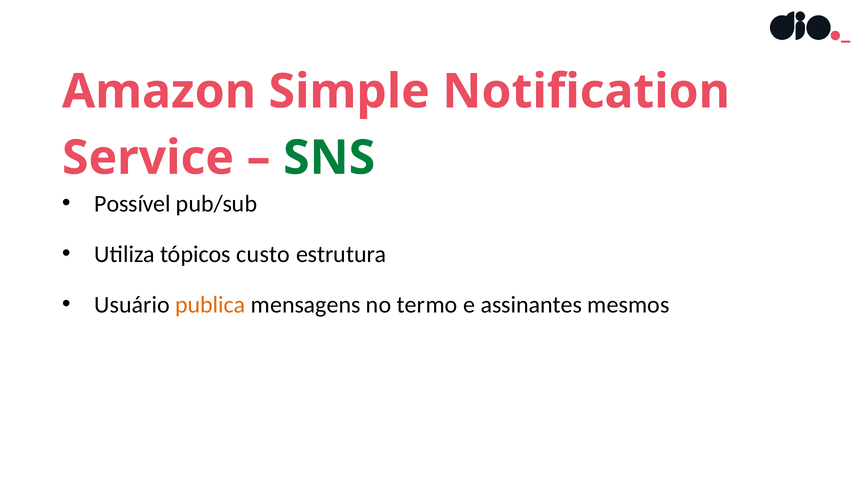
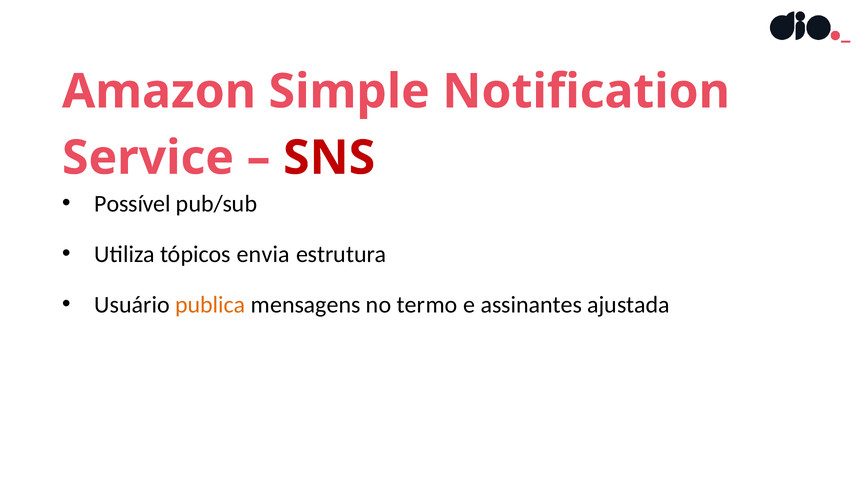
SNS colour: green -> red
custo: custo -> envia
mesmos: mesmos -> ajustada
